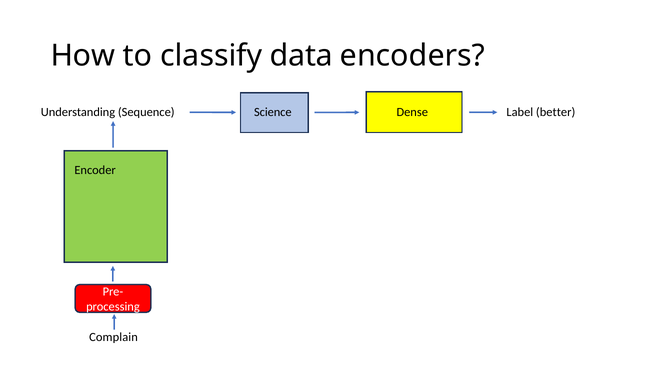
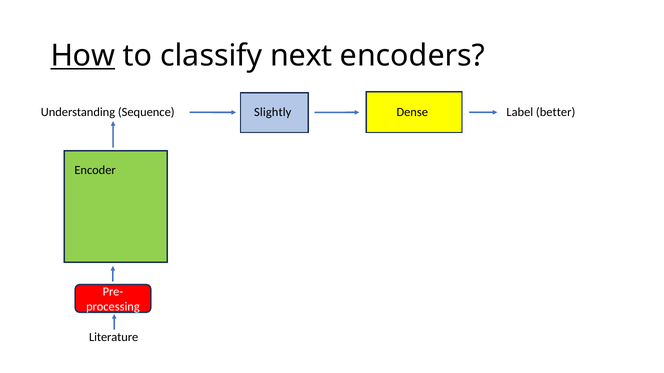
How underline: none -> present
data: data -> next
Science: Science -> Slightly
Complain: Complain -> Literature
